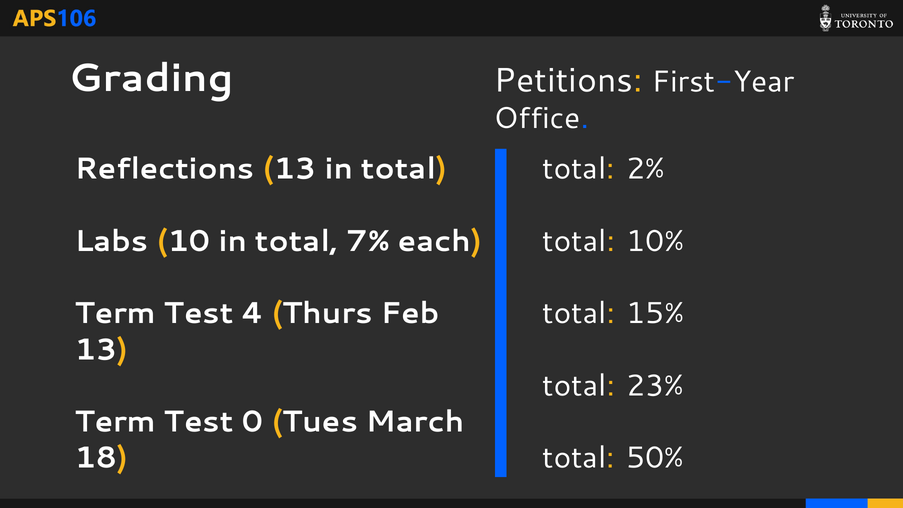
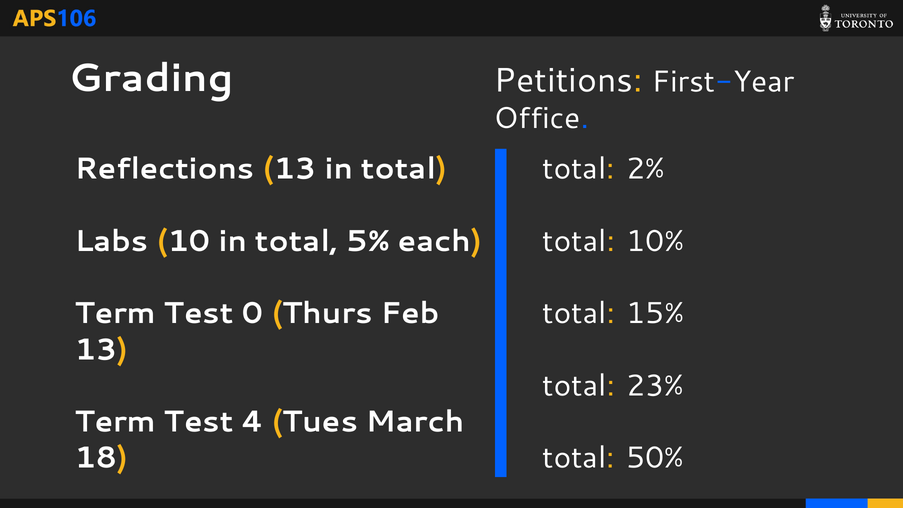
7%: 7% -> 5%
4: 4 -> 0
0: 0 -> 4
